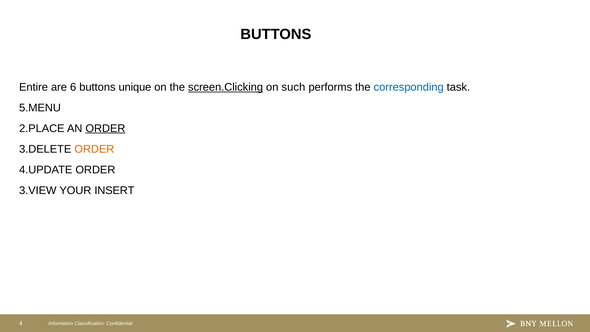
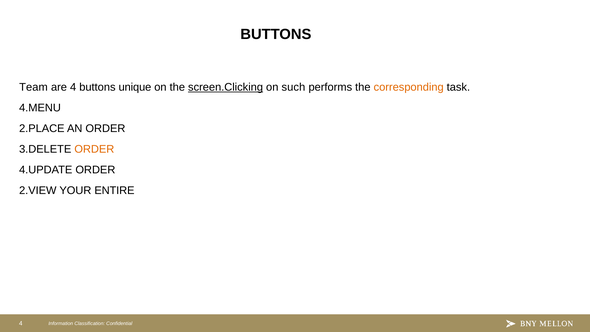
Entire: Entire -> Team
are 6: 6 -> 4
corresponding colour: blue -> orange
5.MENU: 5.MENU -> 4.MENU
ORDER at (105, 128) underline: present -> none
3.VIEW: 3.VIEW -> 2.VIEW
INSERT: INSERT -> ENTIRE
